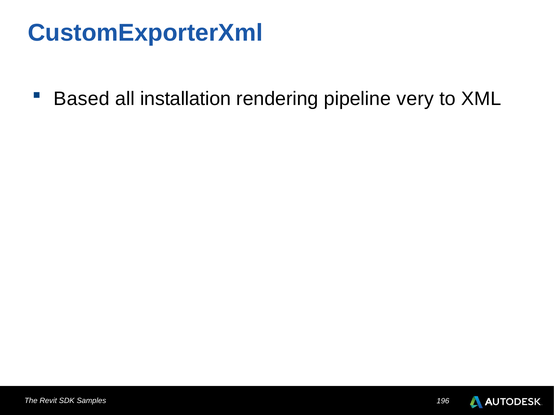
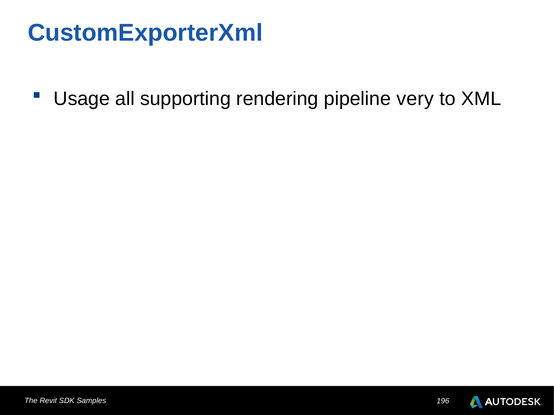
Based: Based -> Usage
installation: installation -> supporting
